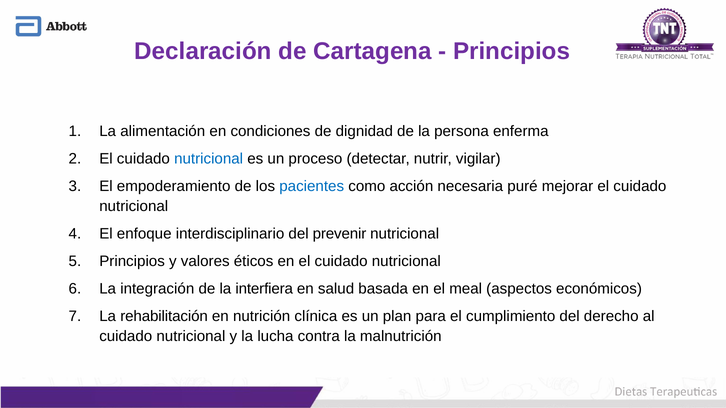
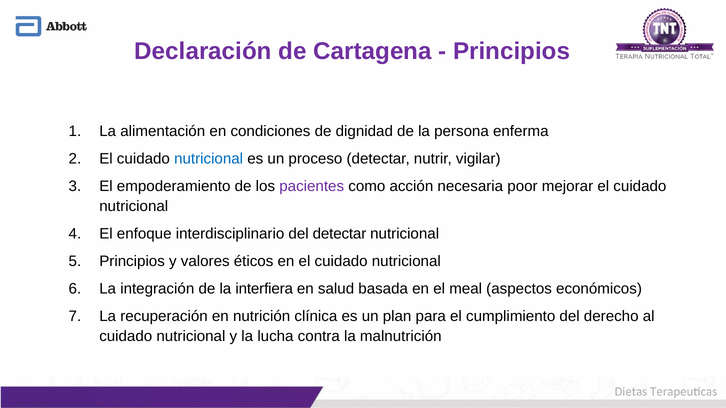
pacientes colour: blue -> purple
puré: puré -> poor
del prevenir: prevenir -> detectar
rehabilitación: rehabilitación -> recuperación
